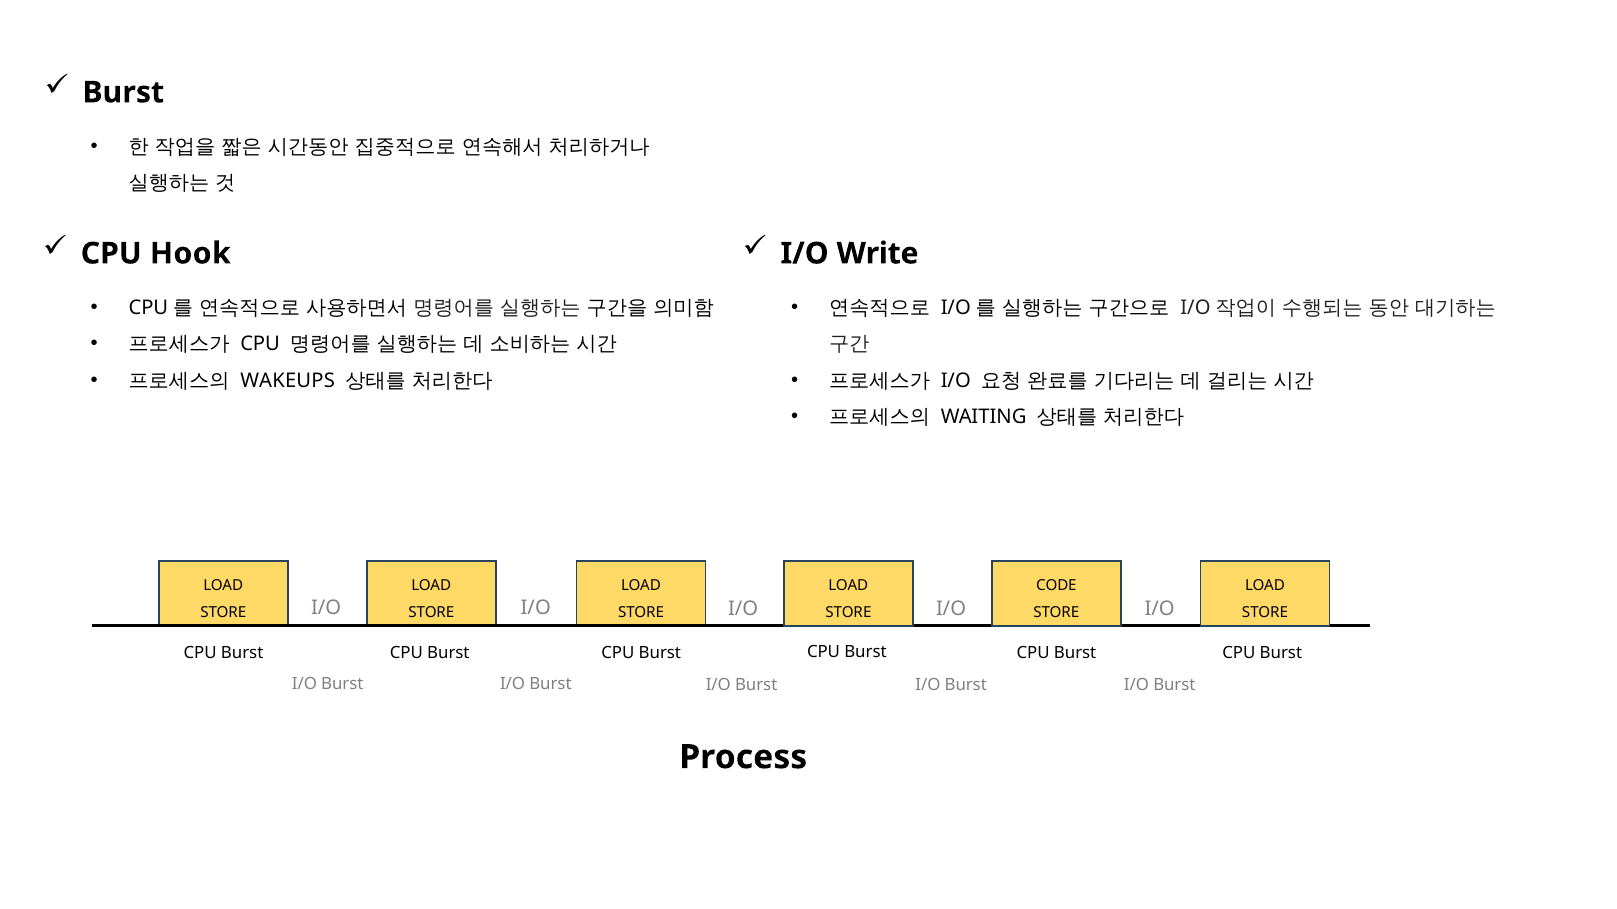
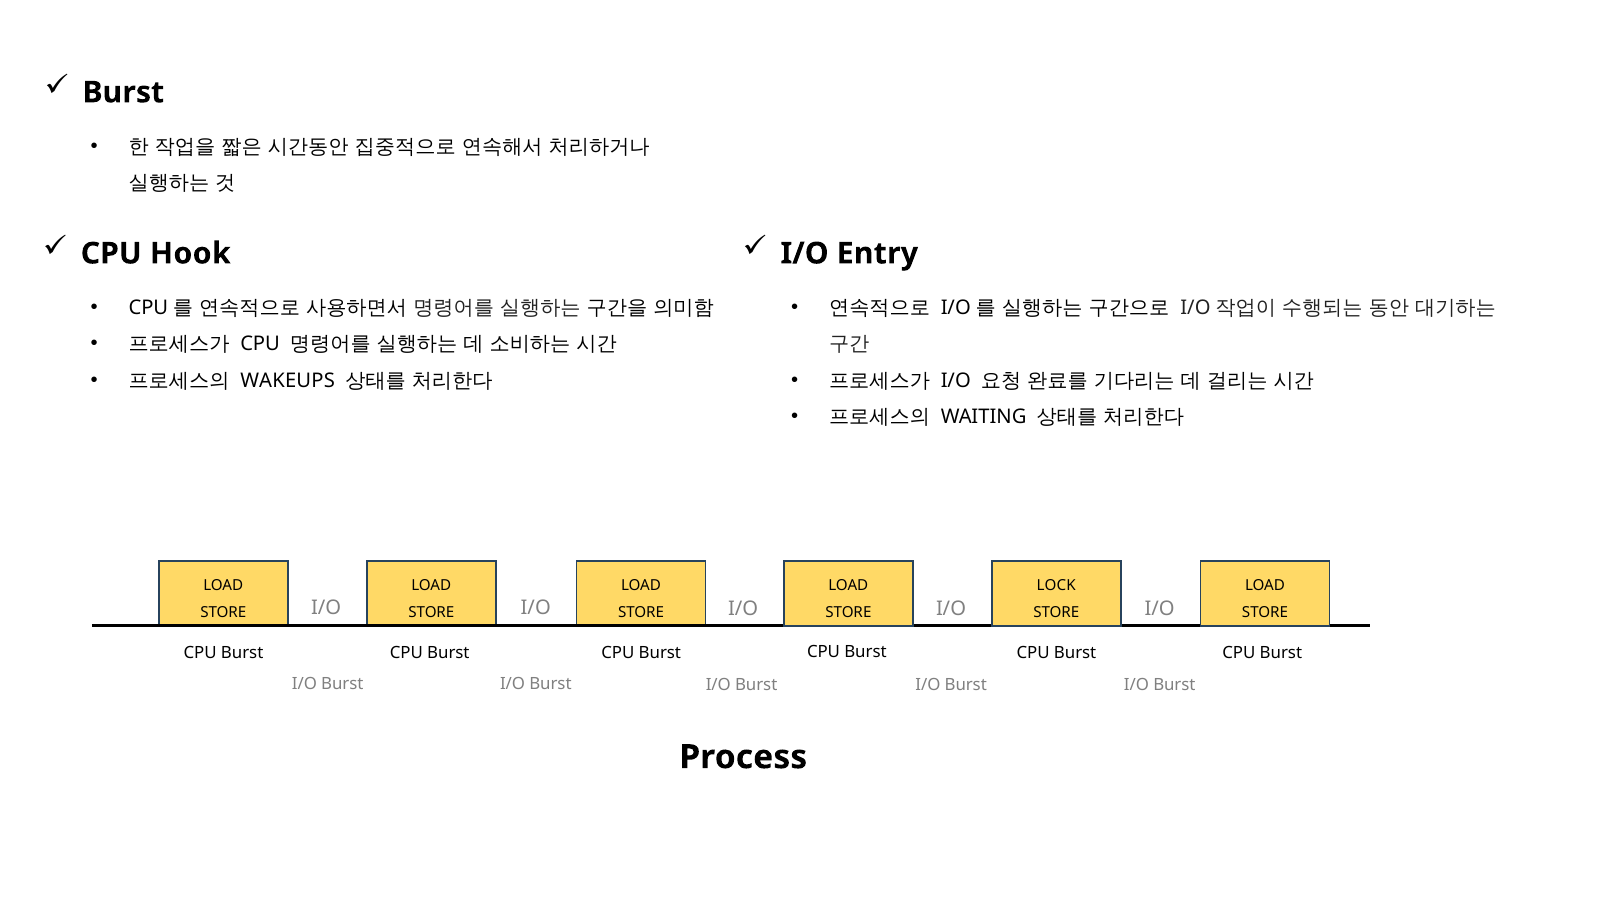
Write: Write -> Entry
CODE: CODE -> LOCK
